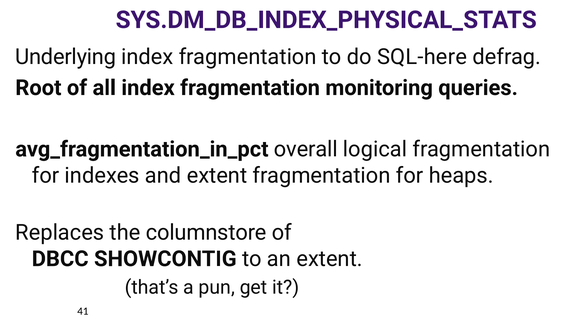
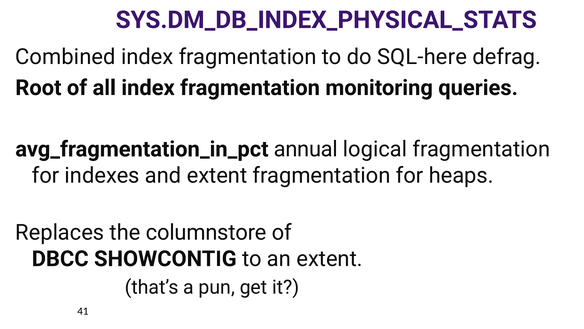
Underlying: Underlying -> Combined
overall: overall -> annual
